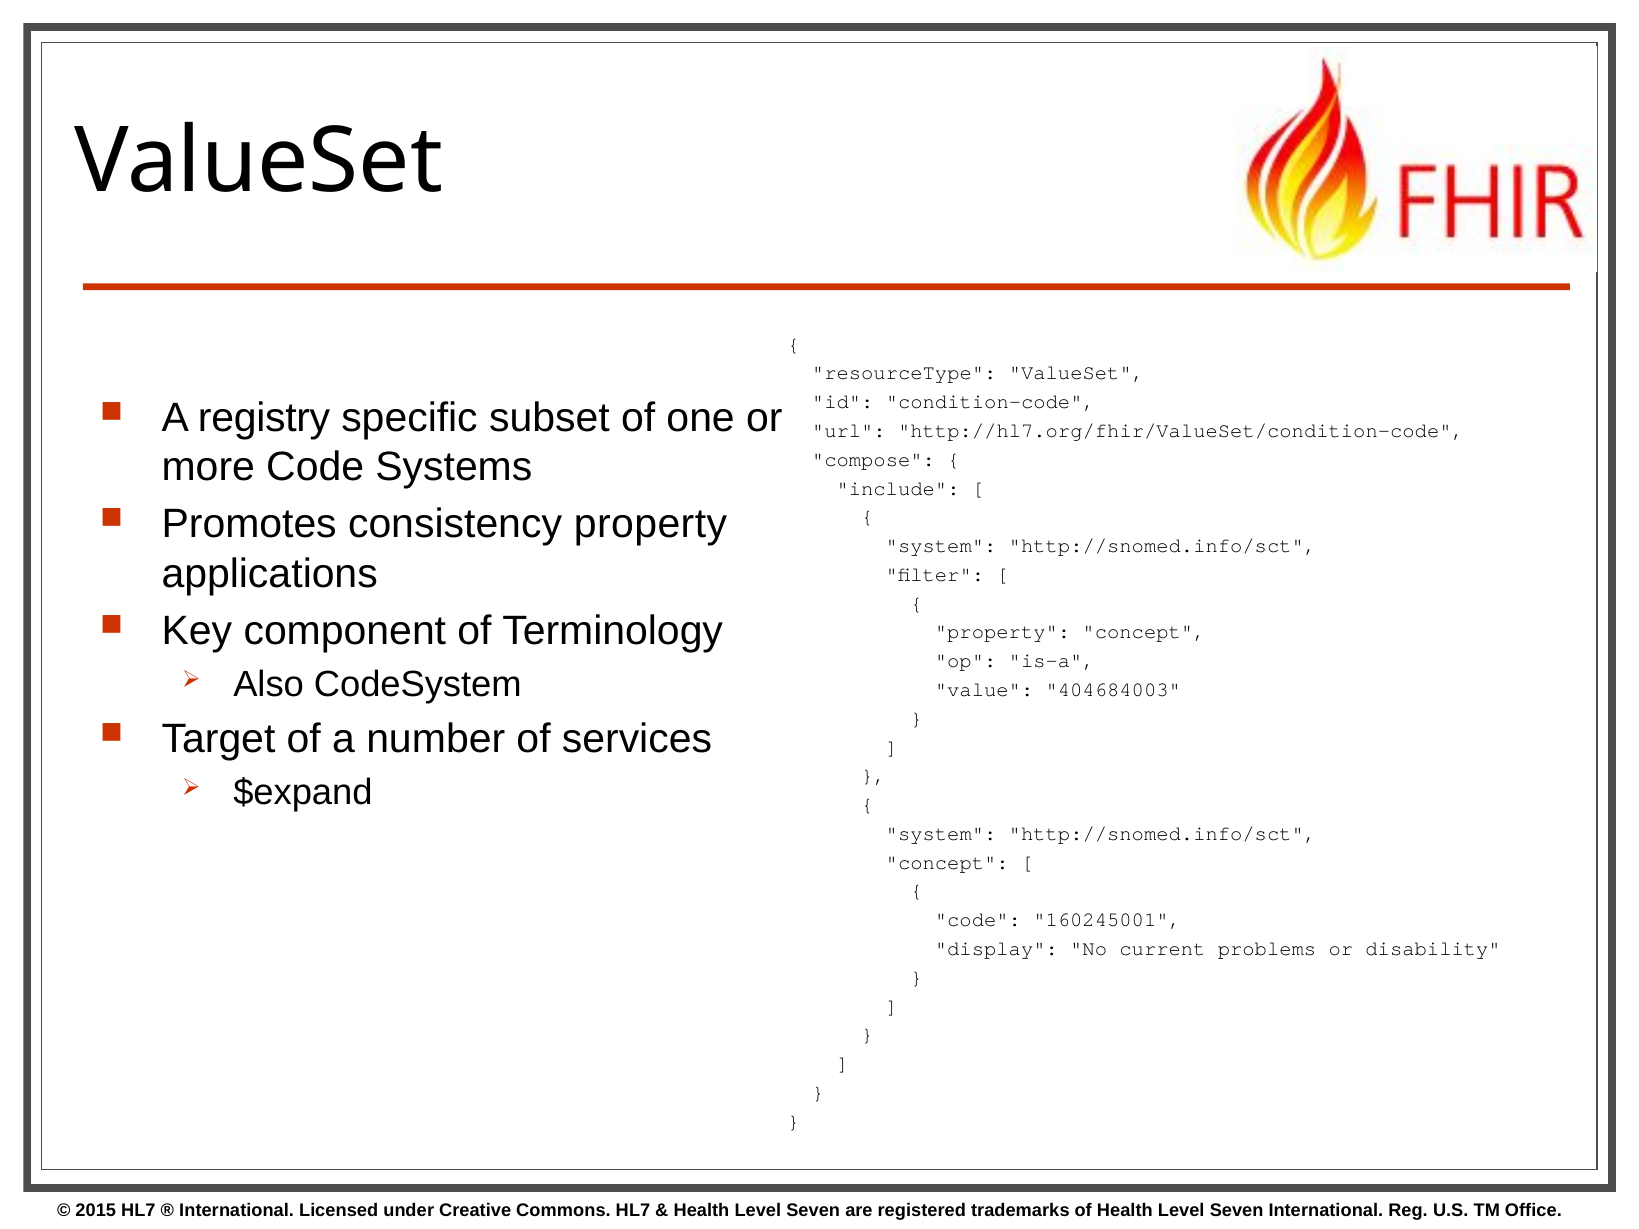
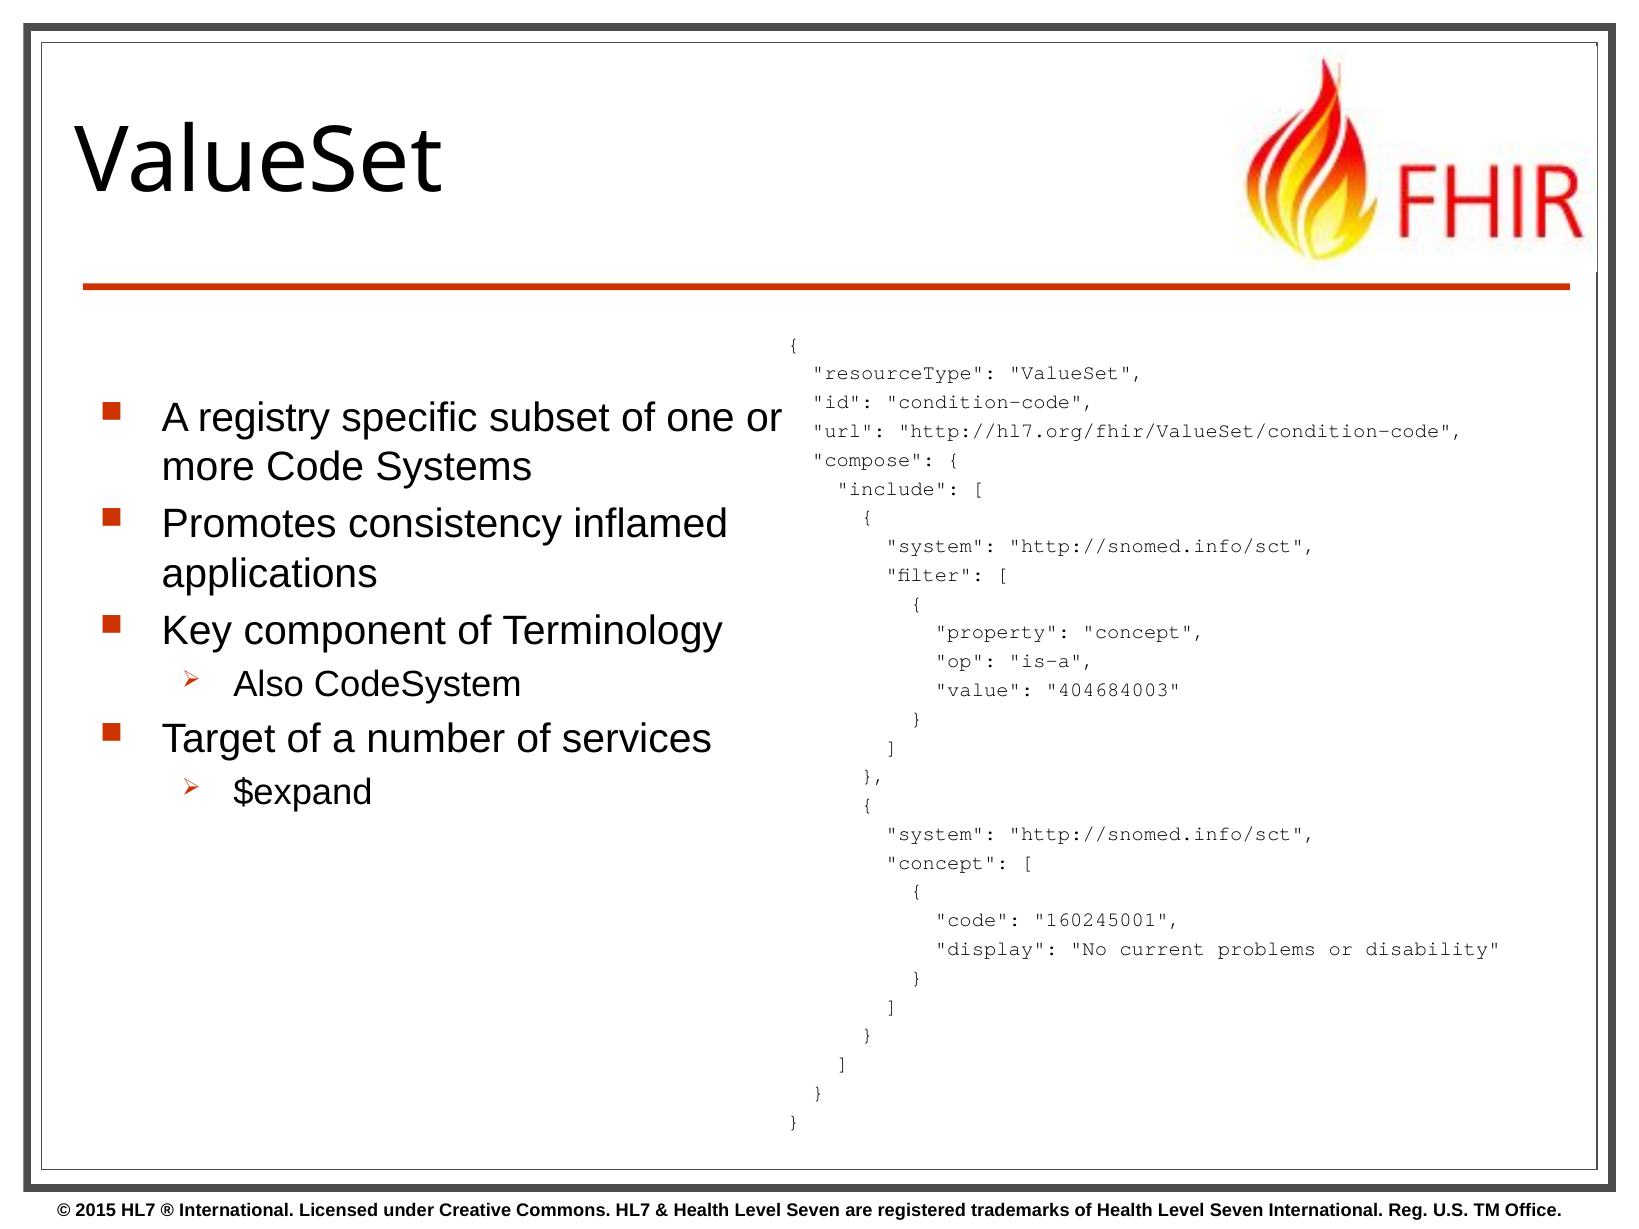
consistency property: property -> inflamed
